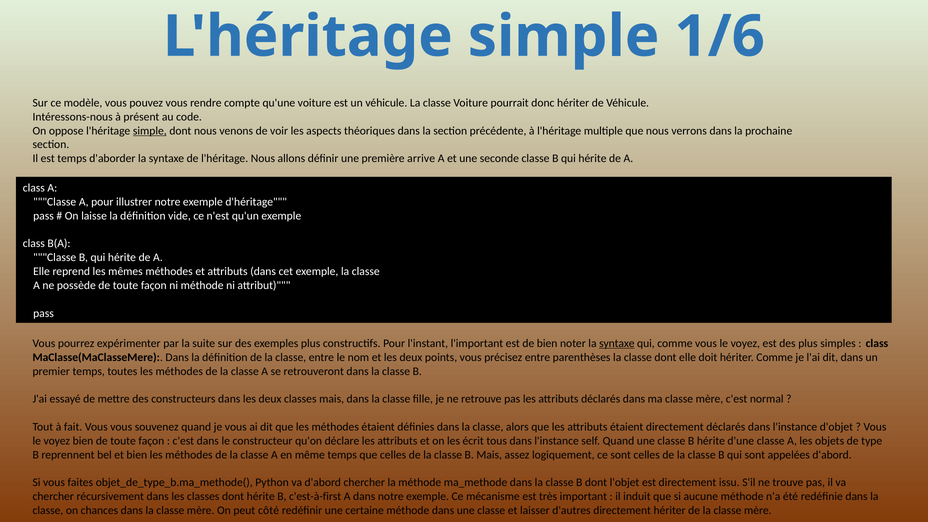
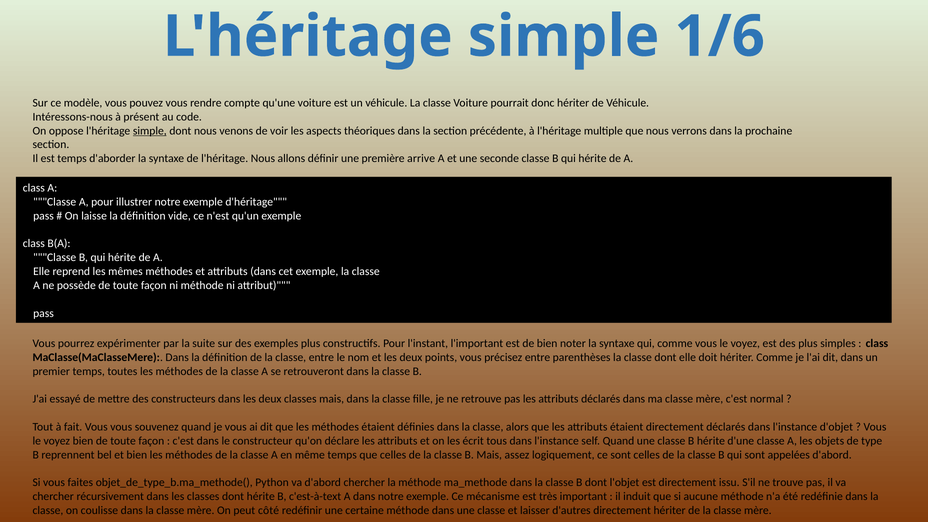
syntaxe at (617, 343) underline: present -> none
c'est-à-first: c'est-à-first -> c'est-à-text
chances: chances -> coulisse
